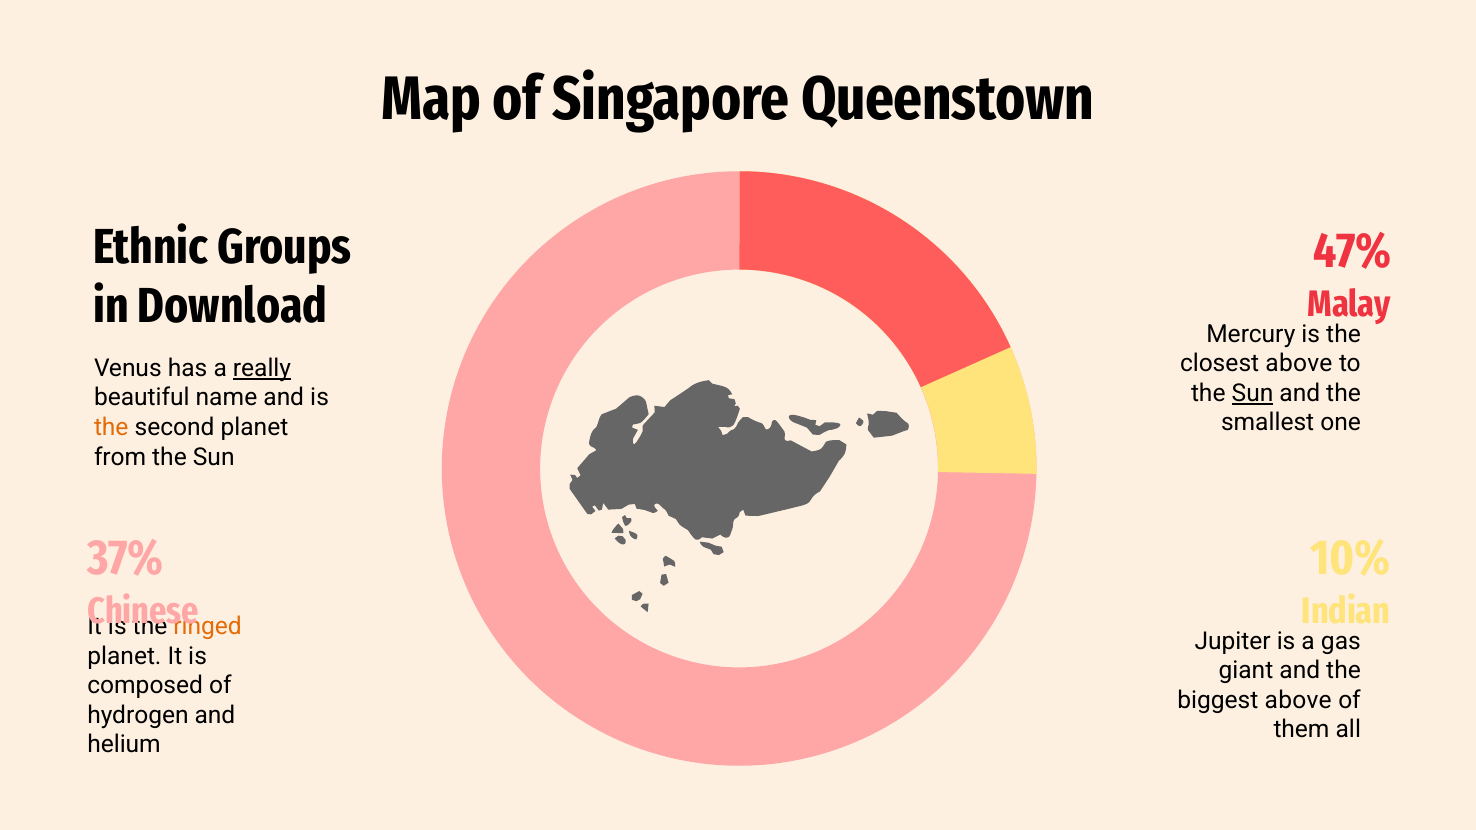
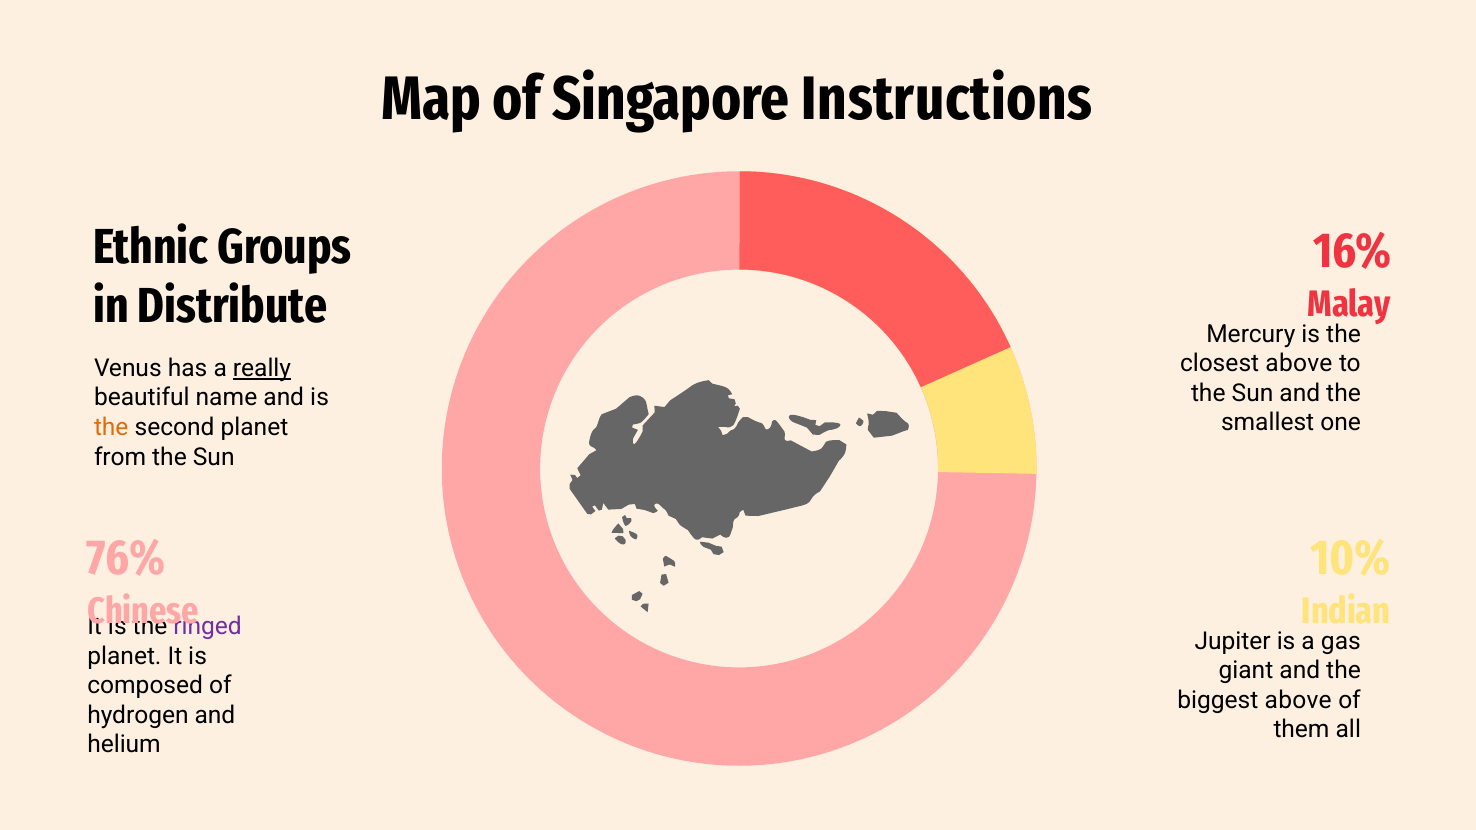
Queenstown: Queenstown -> Instructions
47%: 47% -> 16%
Download: Download -> Distribute
Sun at (1253, 393) underline: present -> none
37%: 37% -> 76%
ringed colour: orange -> purple
